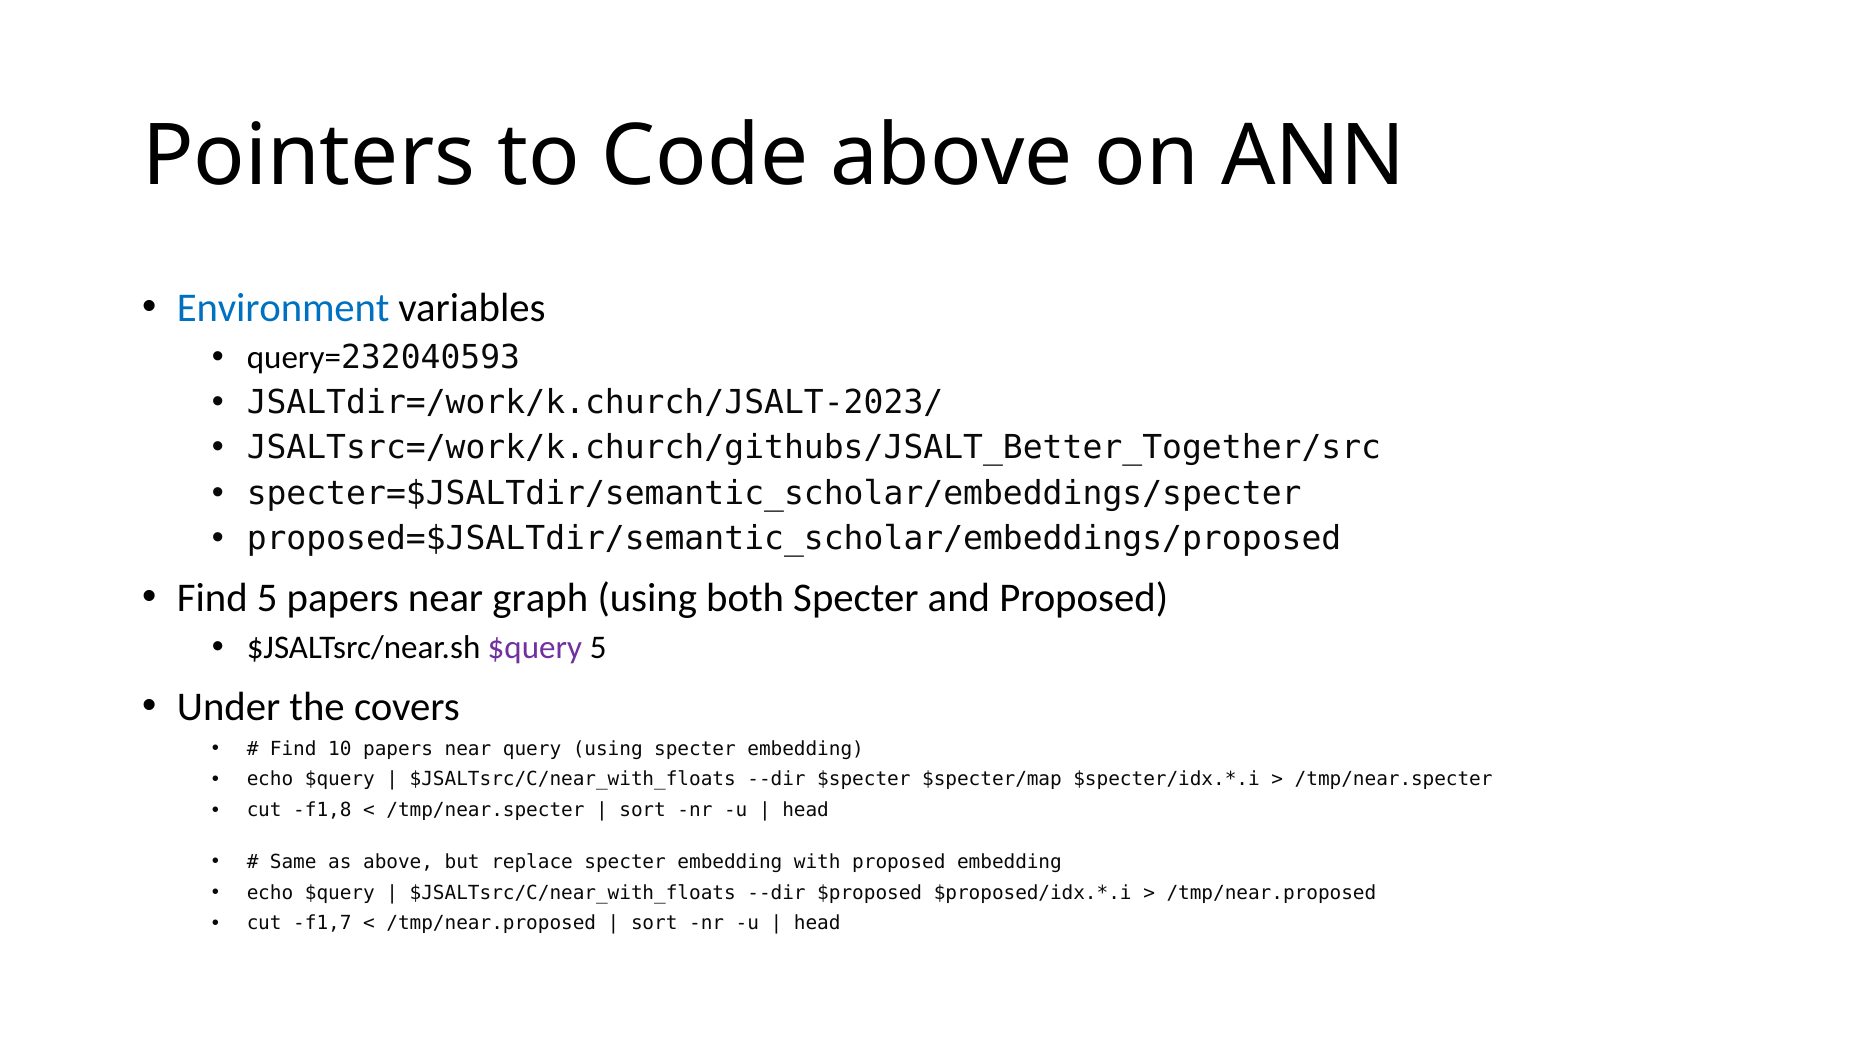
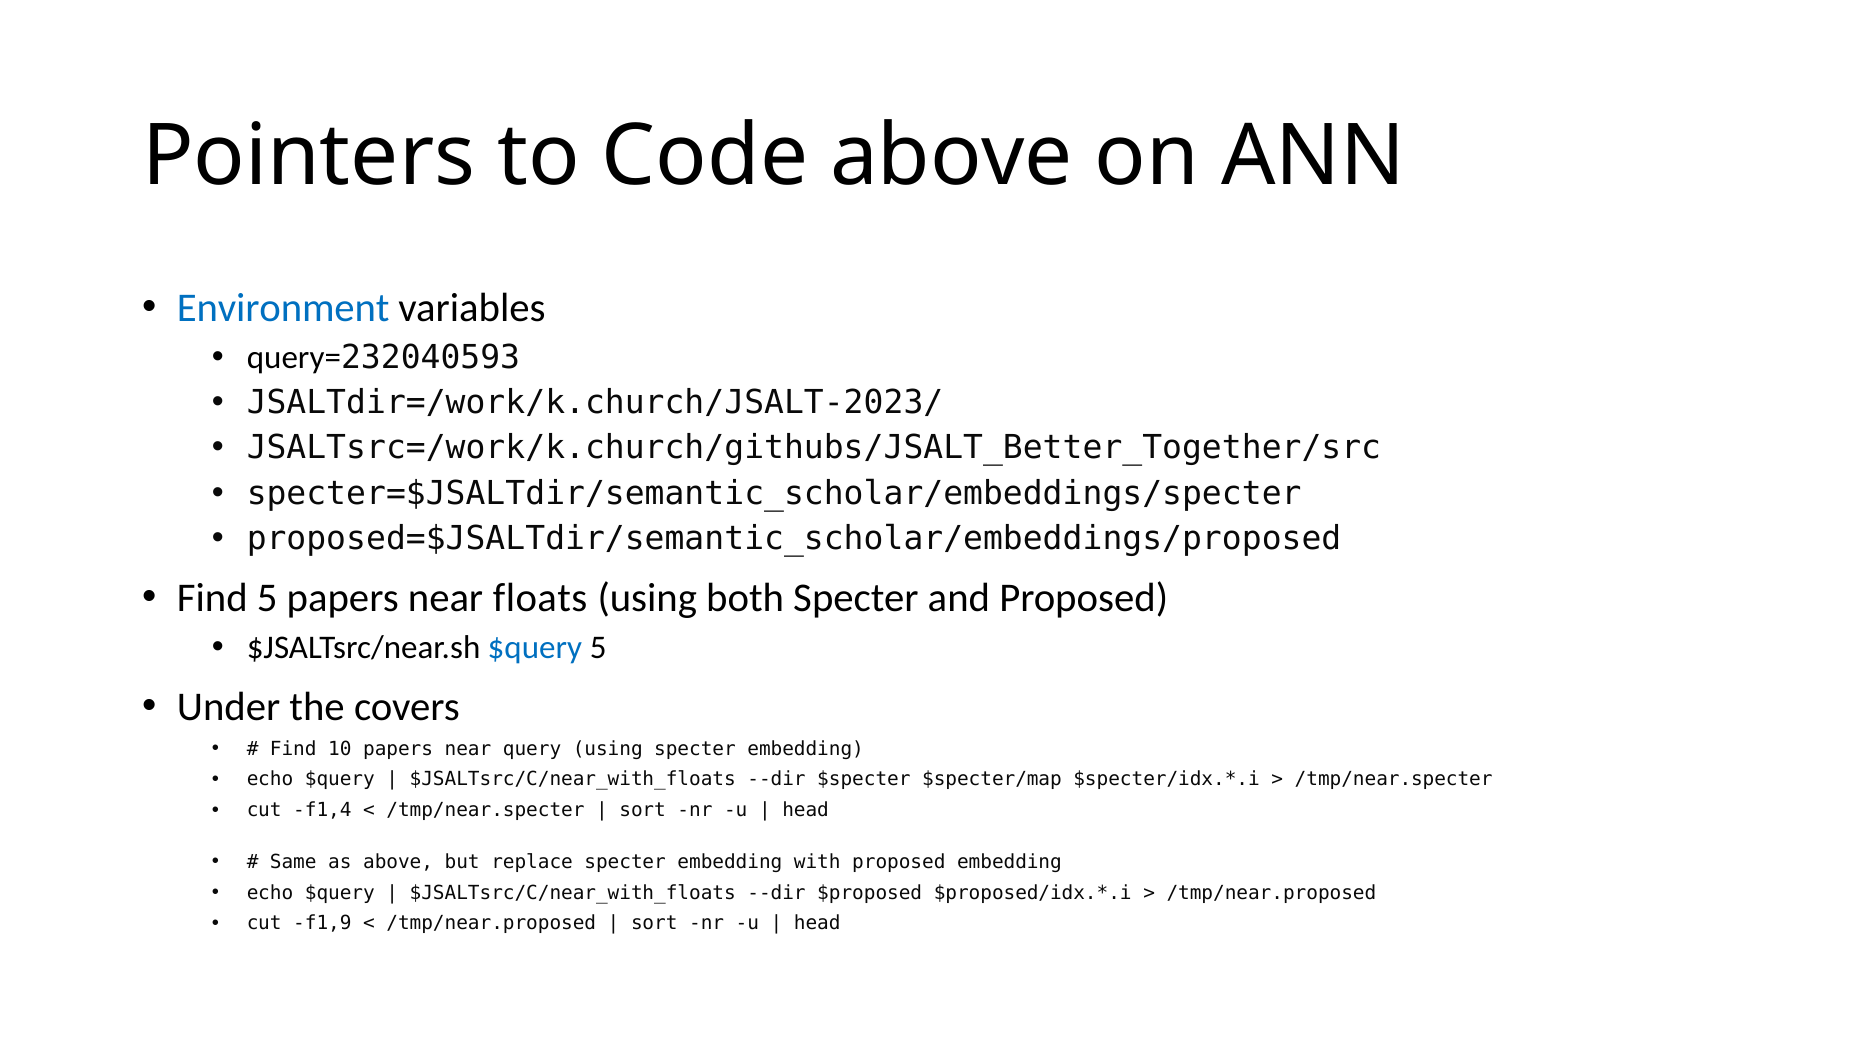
graph: graph -> floats
$query at (535, 647) colour: purple -> blue
f1,8: f1,8 -> f1,4
f1,7: f1,7 -> f1,9
